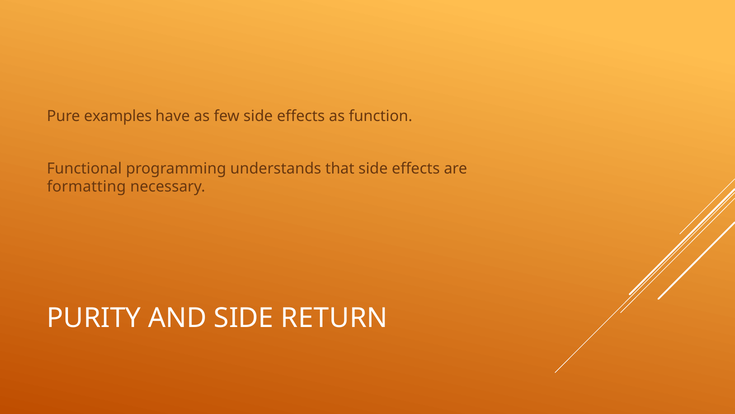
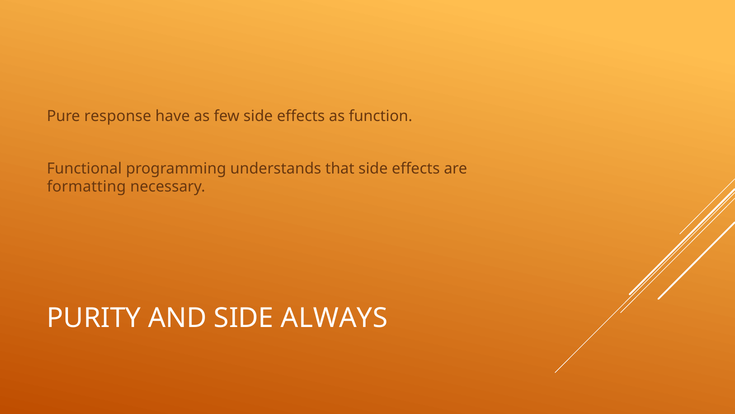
examples: examples -> response
RETURN: RETURN -> ALWAYS
